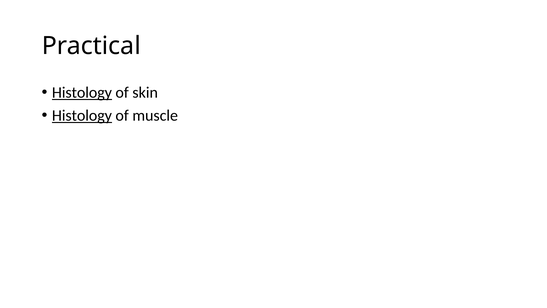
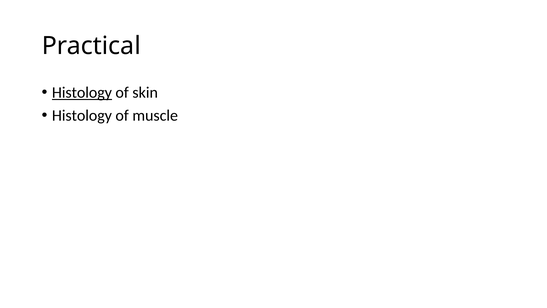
Histology at (82, 115) underline: present -> none
